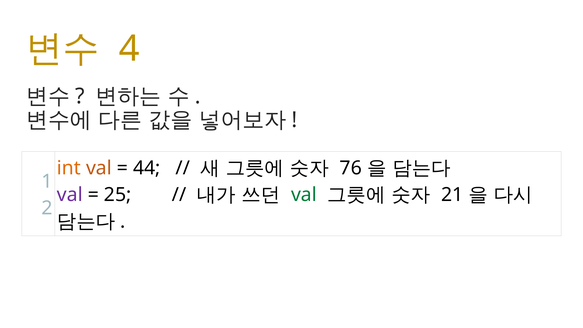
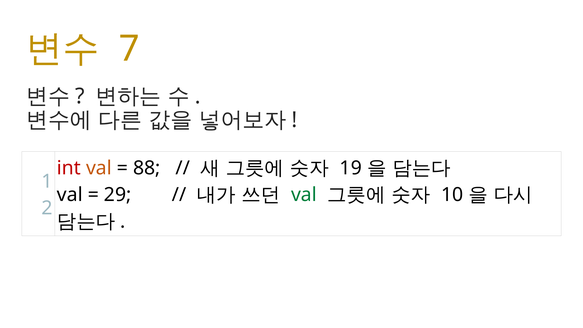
4: 4 -> 7
int colour: orange -> red
44: 44 -> 88
76: 76 -> 19
val at (70, 195) colour: purple -> black
25: 25 -> 29
21: 21 -> 10
